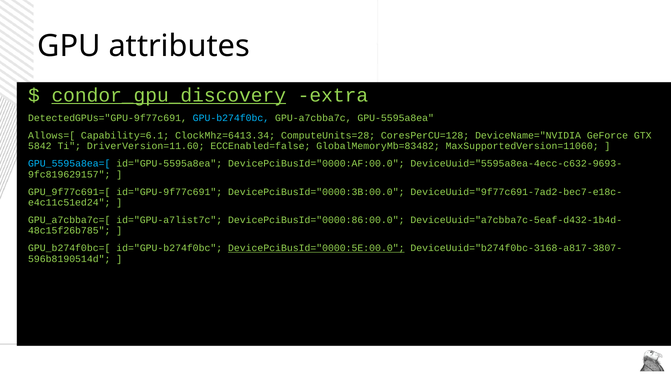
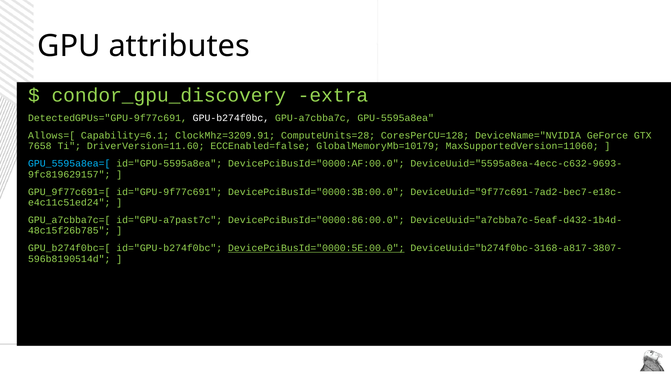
condor_gpu_discovery underline: present -> none
GPU-b274f0bc colour: light blue -> white
ClockMhz=6413.34: ClockMhz=6413.34 -> ClockMhz=3209.91
5842: 5842 -> 7658
GlobalMemoryMb=83482: GlobalMemoryMb=83482 -> GlobalMemoryMb=10179
id="GPU-a7list7c: id="GPU-a7list7c -> id="GPU-a7past7c
